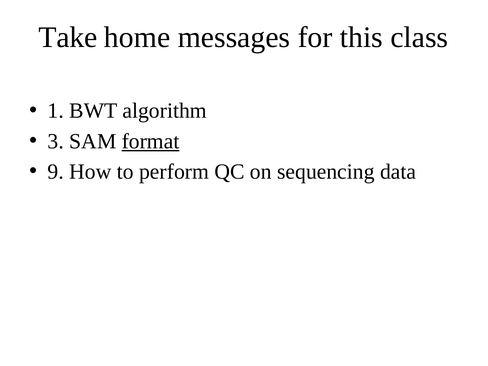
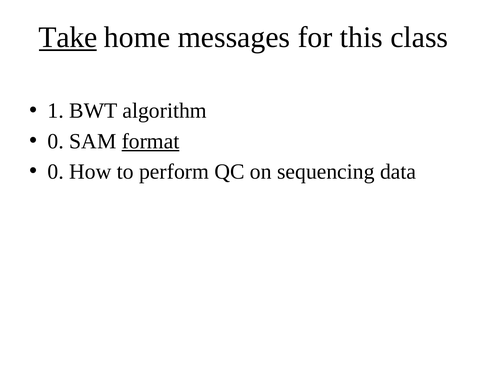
Take underline: none -> present
3 at (56, 141): 3 -> 0
9 at (56, 172): 9 -> 0
